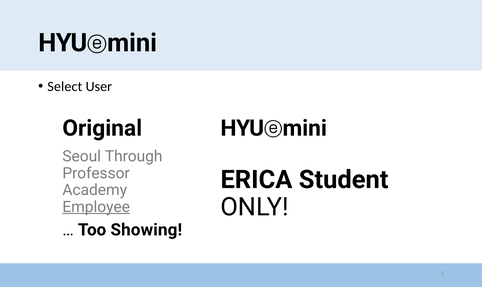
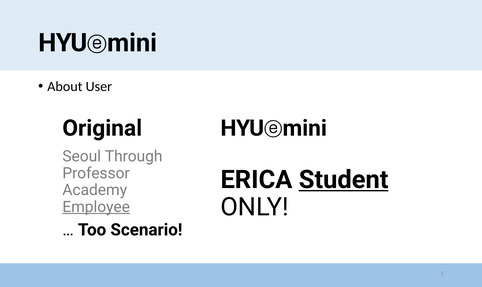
Select: Select -> About
Student underline: none -> present
Showing: Showing -> Scenario
